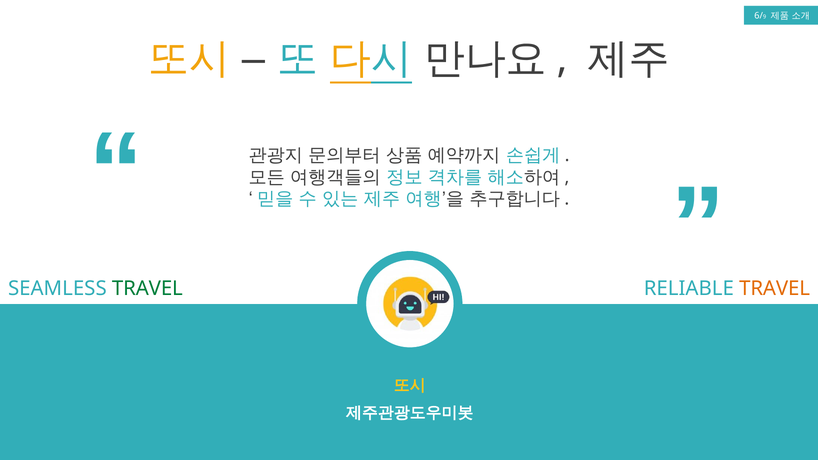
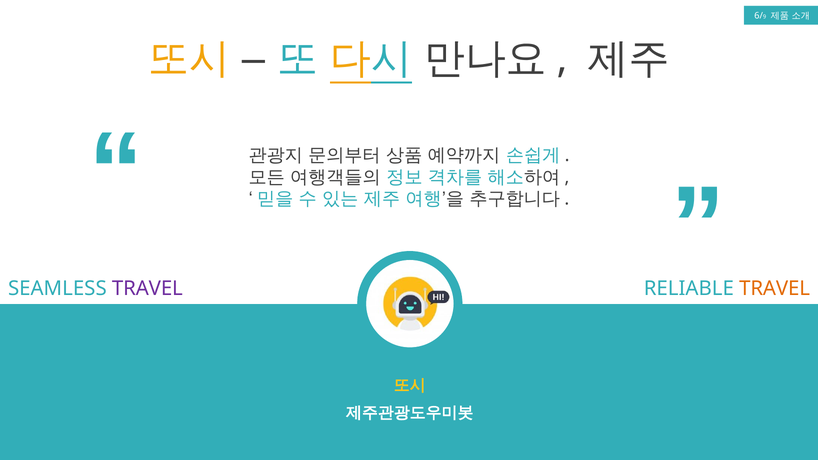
TRAVEL at (147, 289) colour: green -> purple
